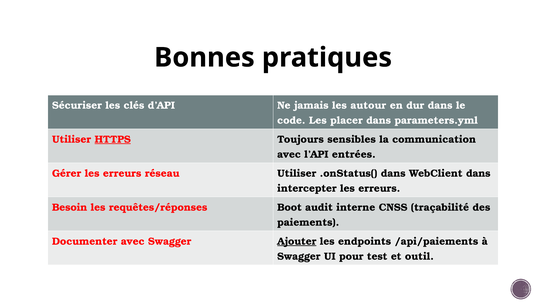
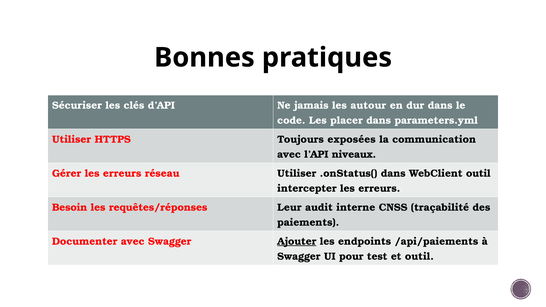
HTTPS underline: present -> none
sensibles: sensibles -> exposées
entrées: entrées -> niveaux
WebClient dans: dans -> outil
Boot: Boot -> Leur
